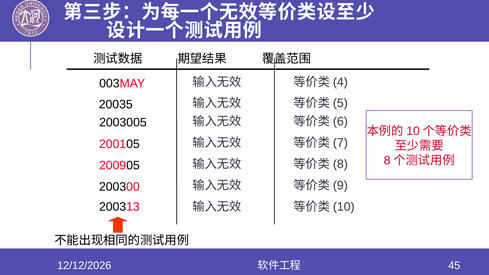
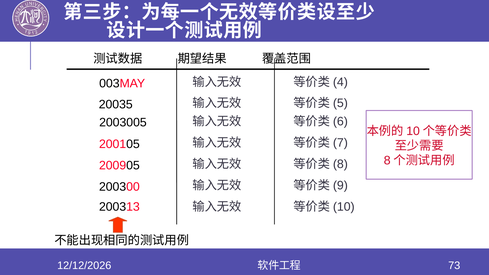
45: 45 -> 73
